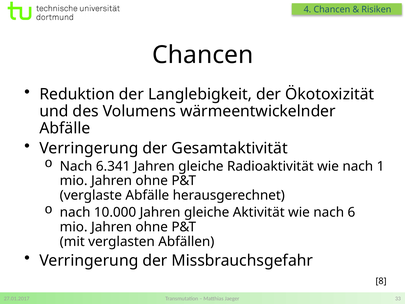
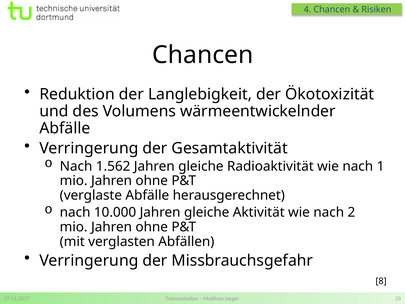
6.341: 6.341 -> 1.562
6: 6 -> 2
